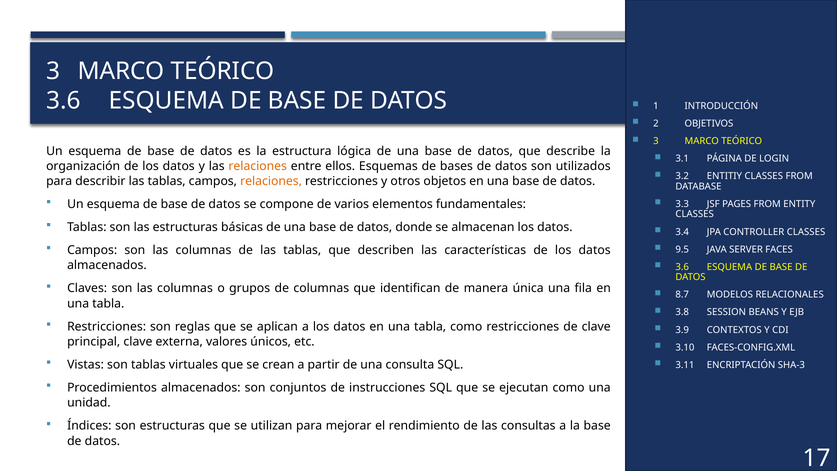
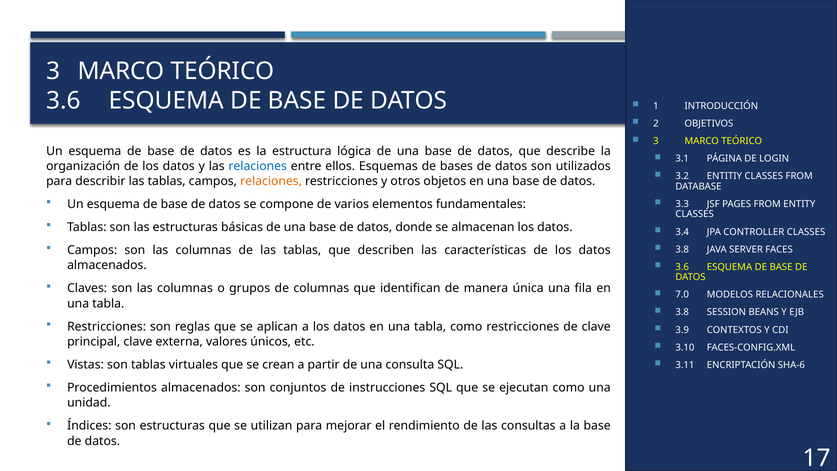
relaciones at (258, 166) colour: orange -> blue
9.5 at (682, 249): 9.5 -> 3.8
8.7: 8.7 -> 7.0
SHA-3: SHA-3 -> SHA-6
